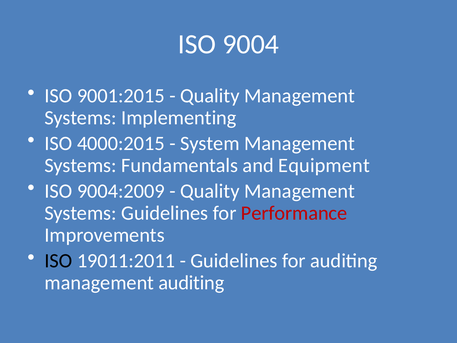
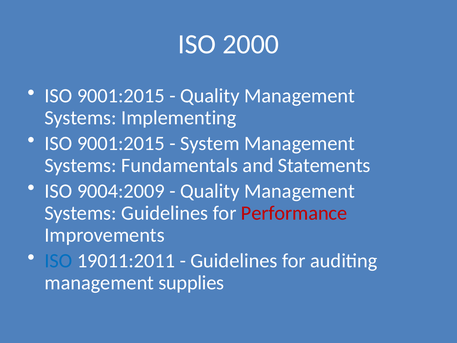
9004: 9004 -> 2000
4000:2015 at (121, 143): 4000:2015 -> 9001:2015
Equipment: Equipment -> Statements
ISO at (58, 260) colour: black -> blue
management auditing: auditing -> supplies
